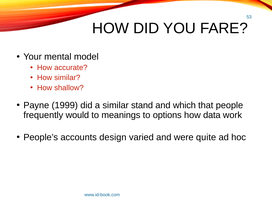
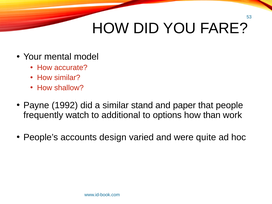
1999: 1999 -> 1992
which: which -> paper
would: would -> watch
meanings: meanings -> additional
data: data -> than
